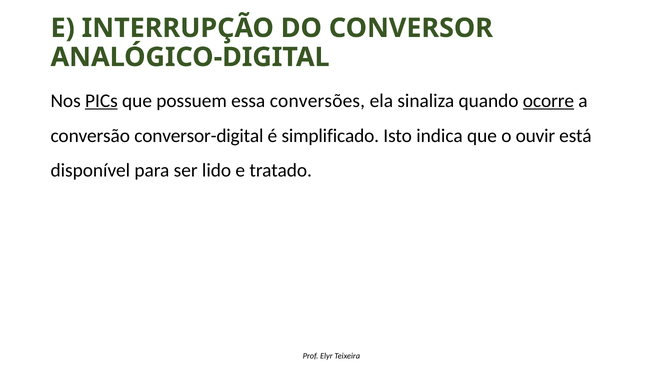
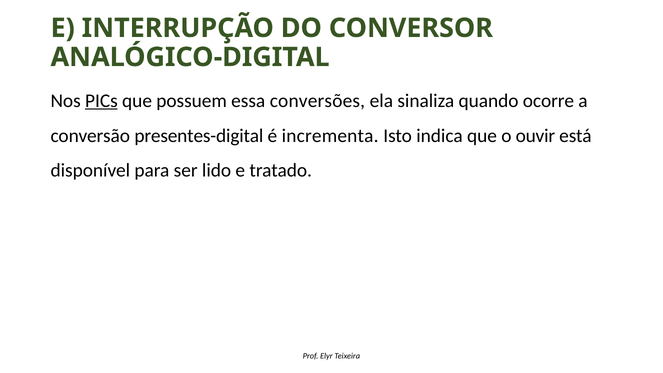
ocorre underline: present -> none
conversor-digital: conversor-digital -> presentes-digital
simplificado: simplificado -> incrementa
